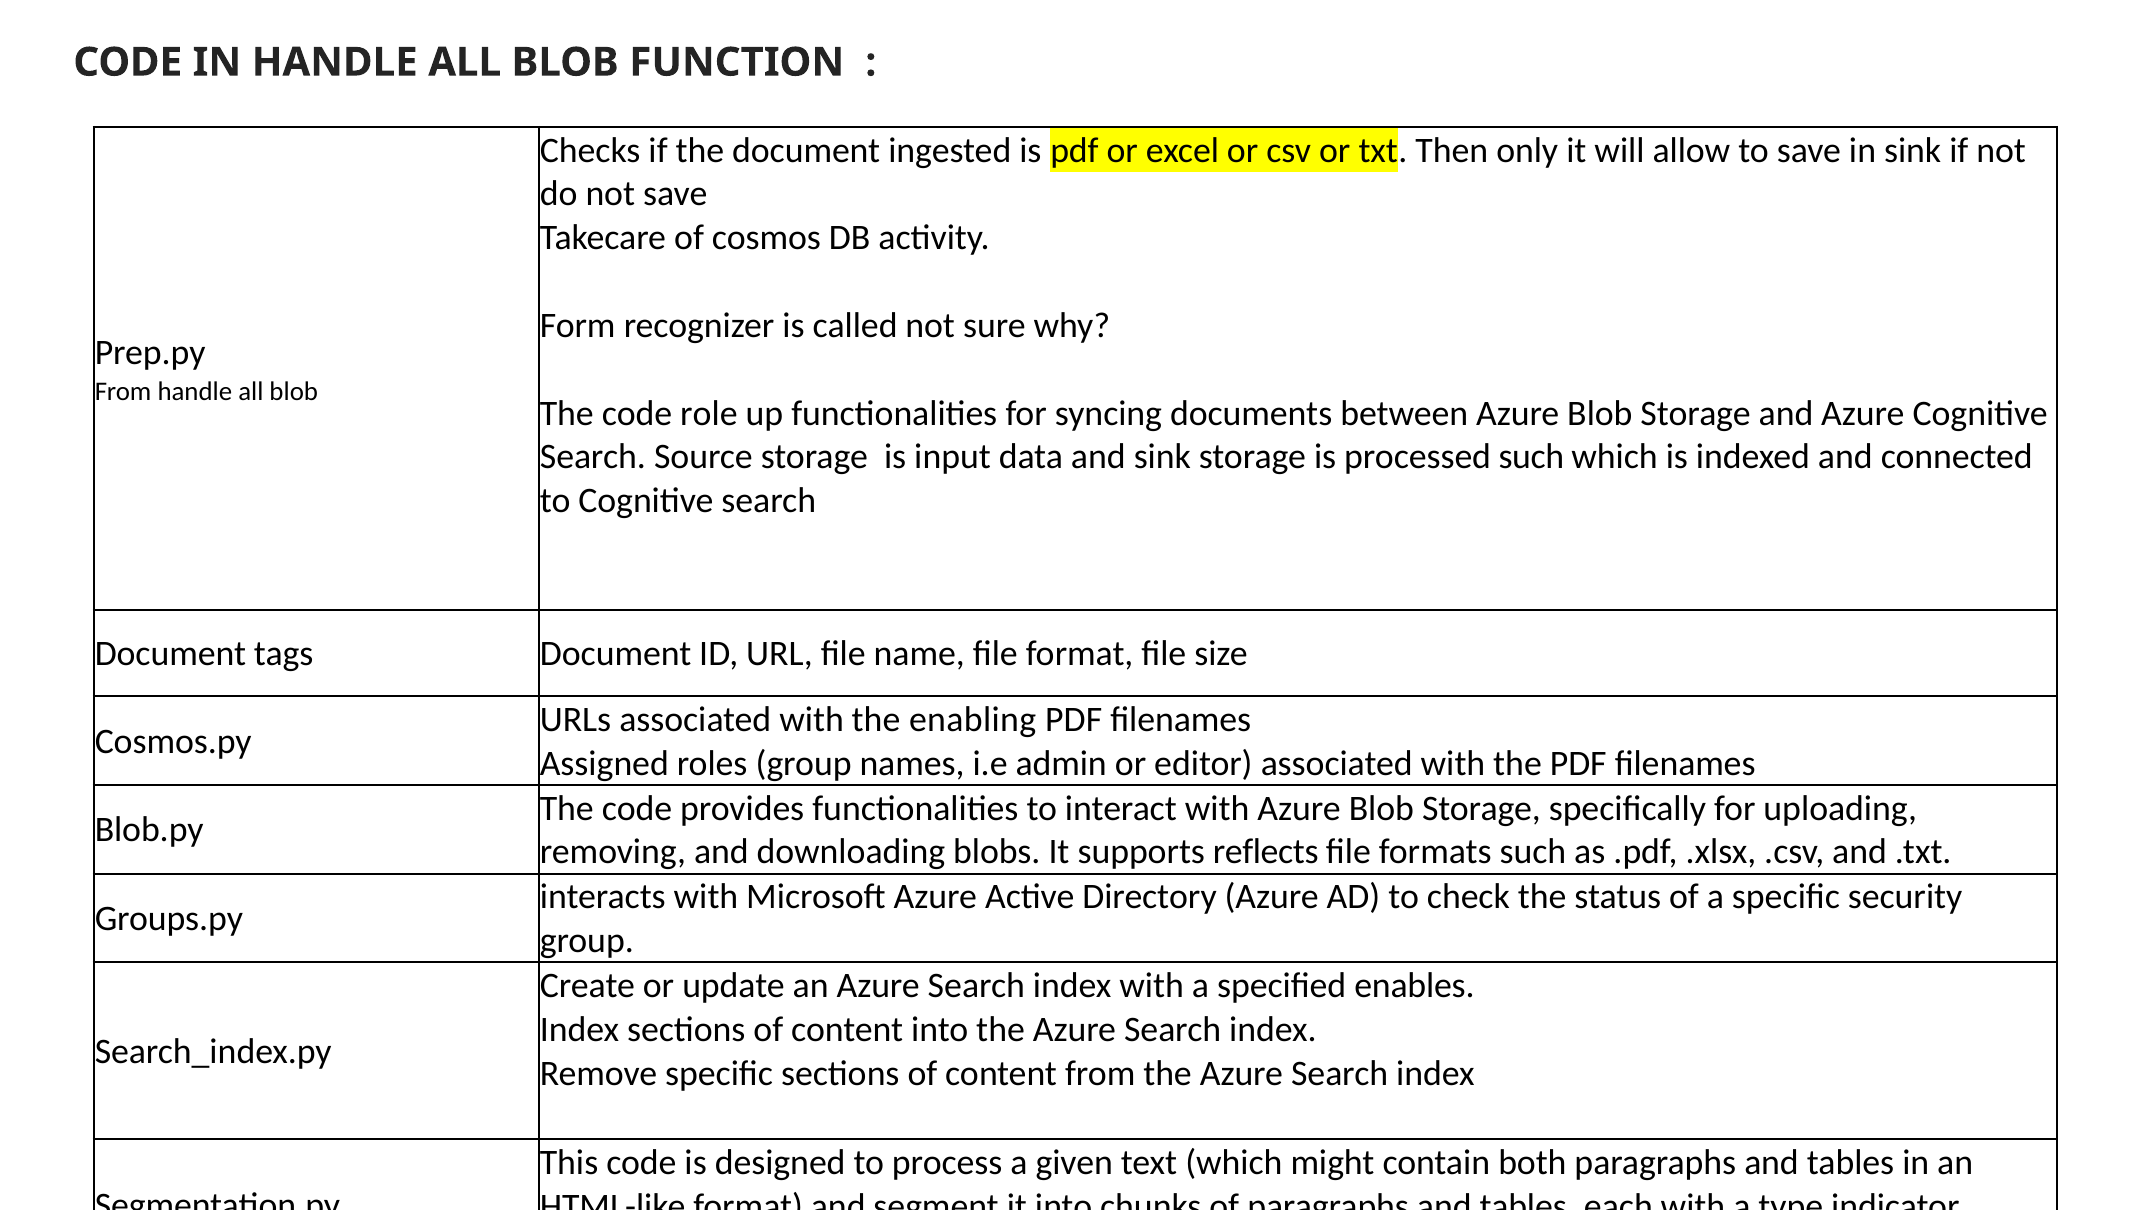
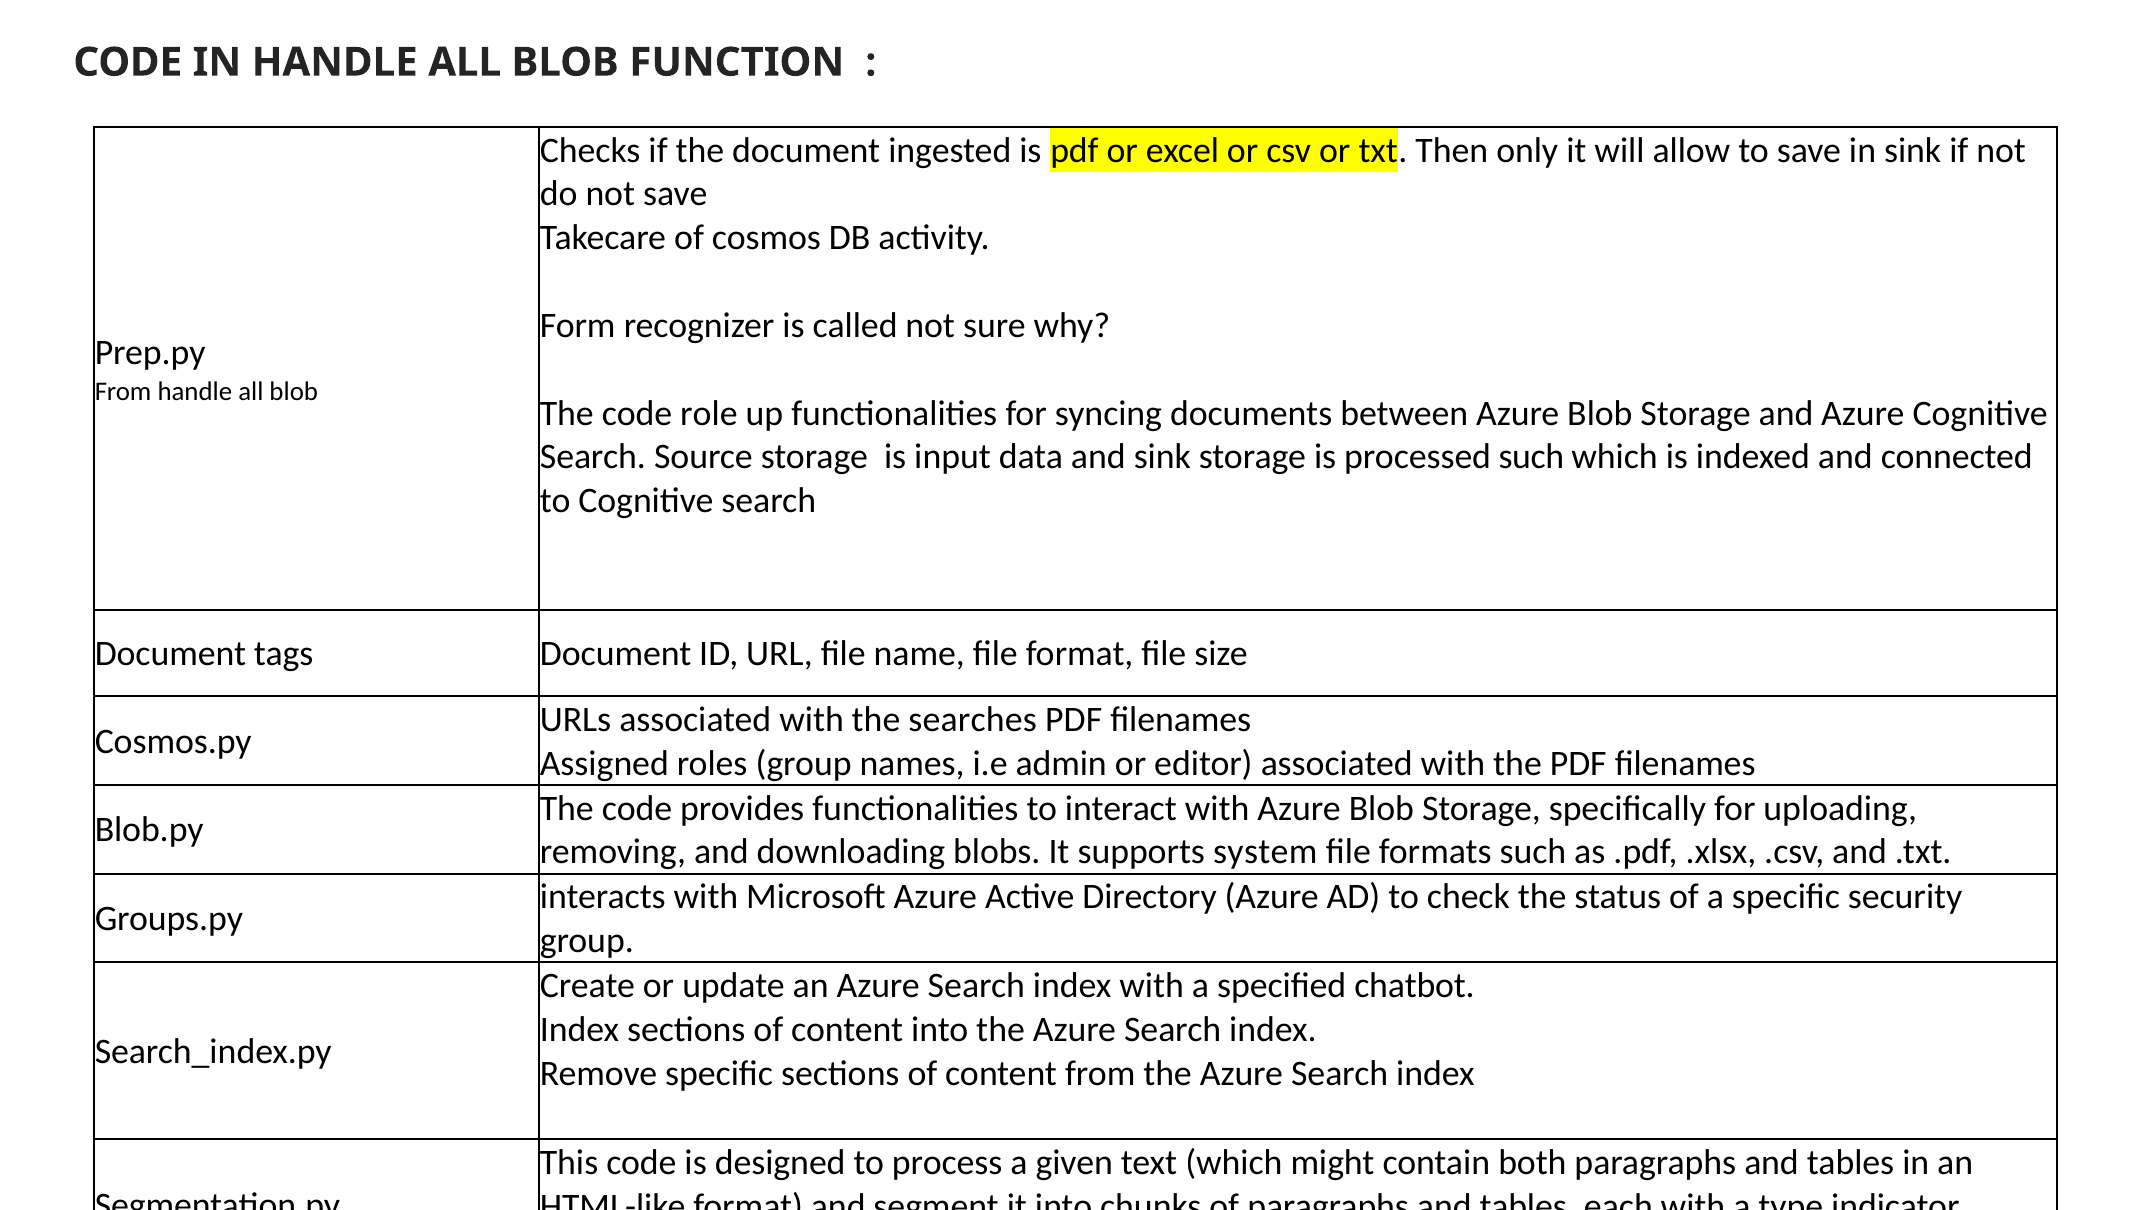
enabling: enabling -> searches
reflects: reflects -> system
enables: enables -> chatbot
